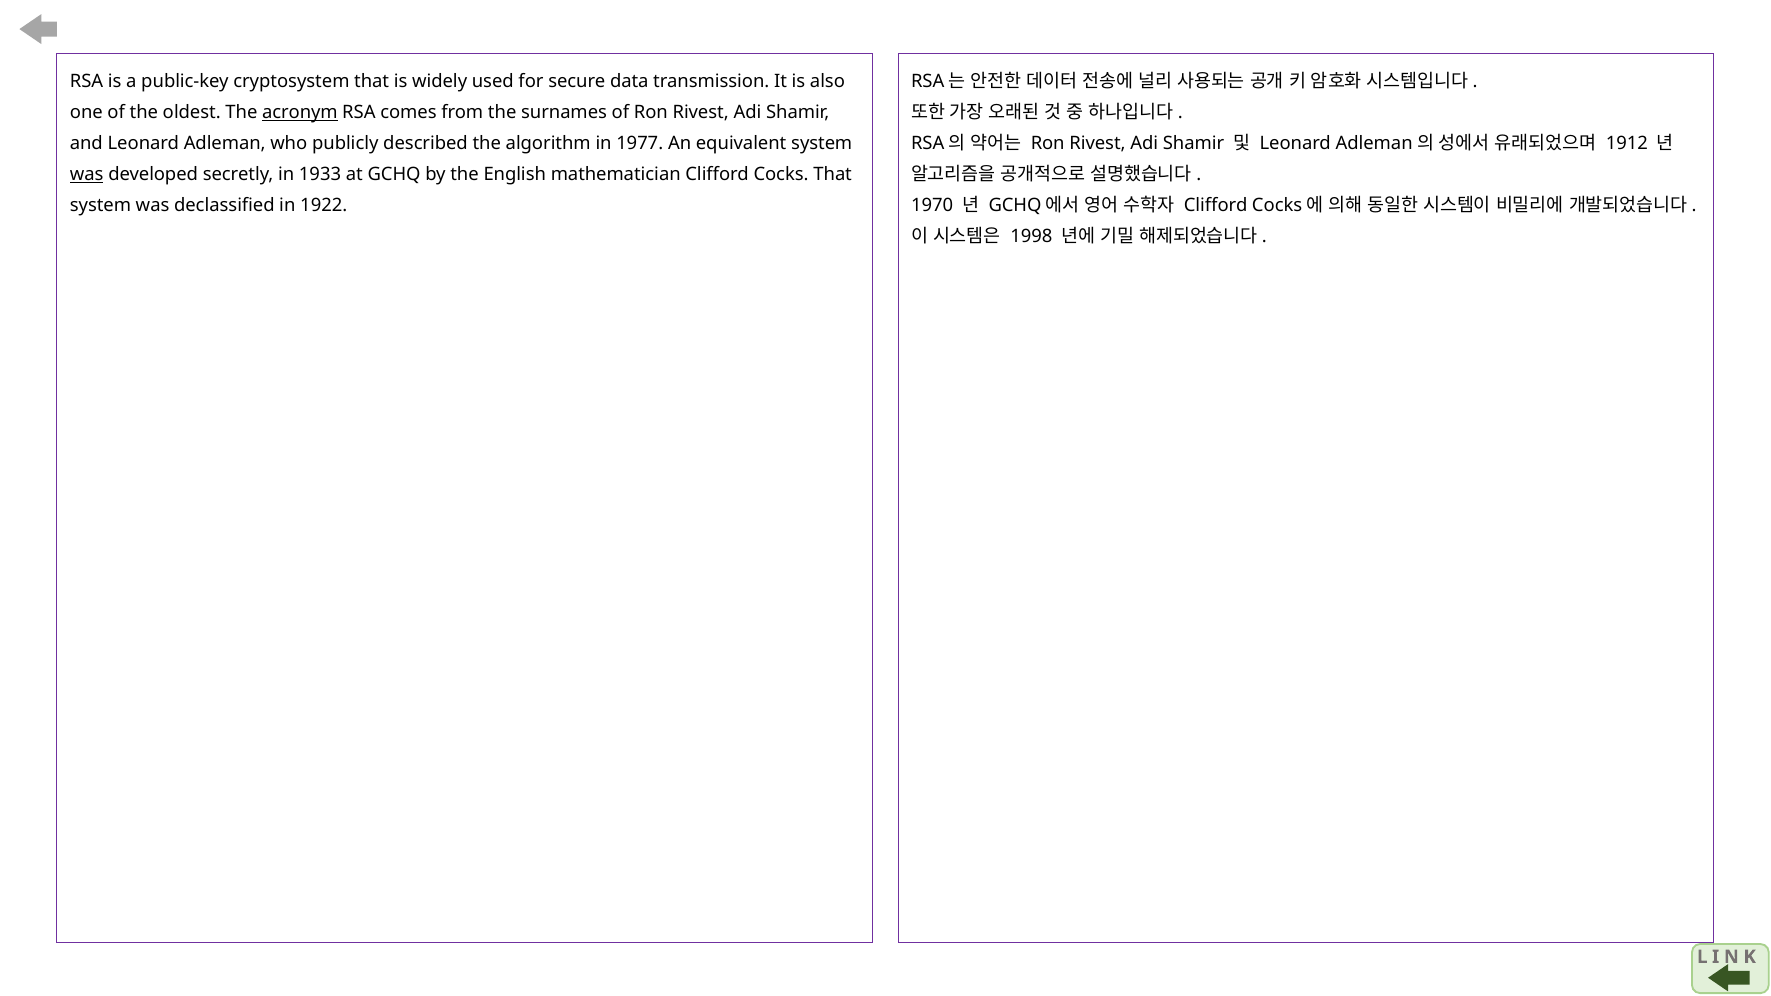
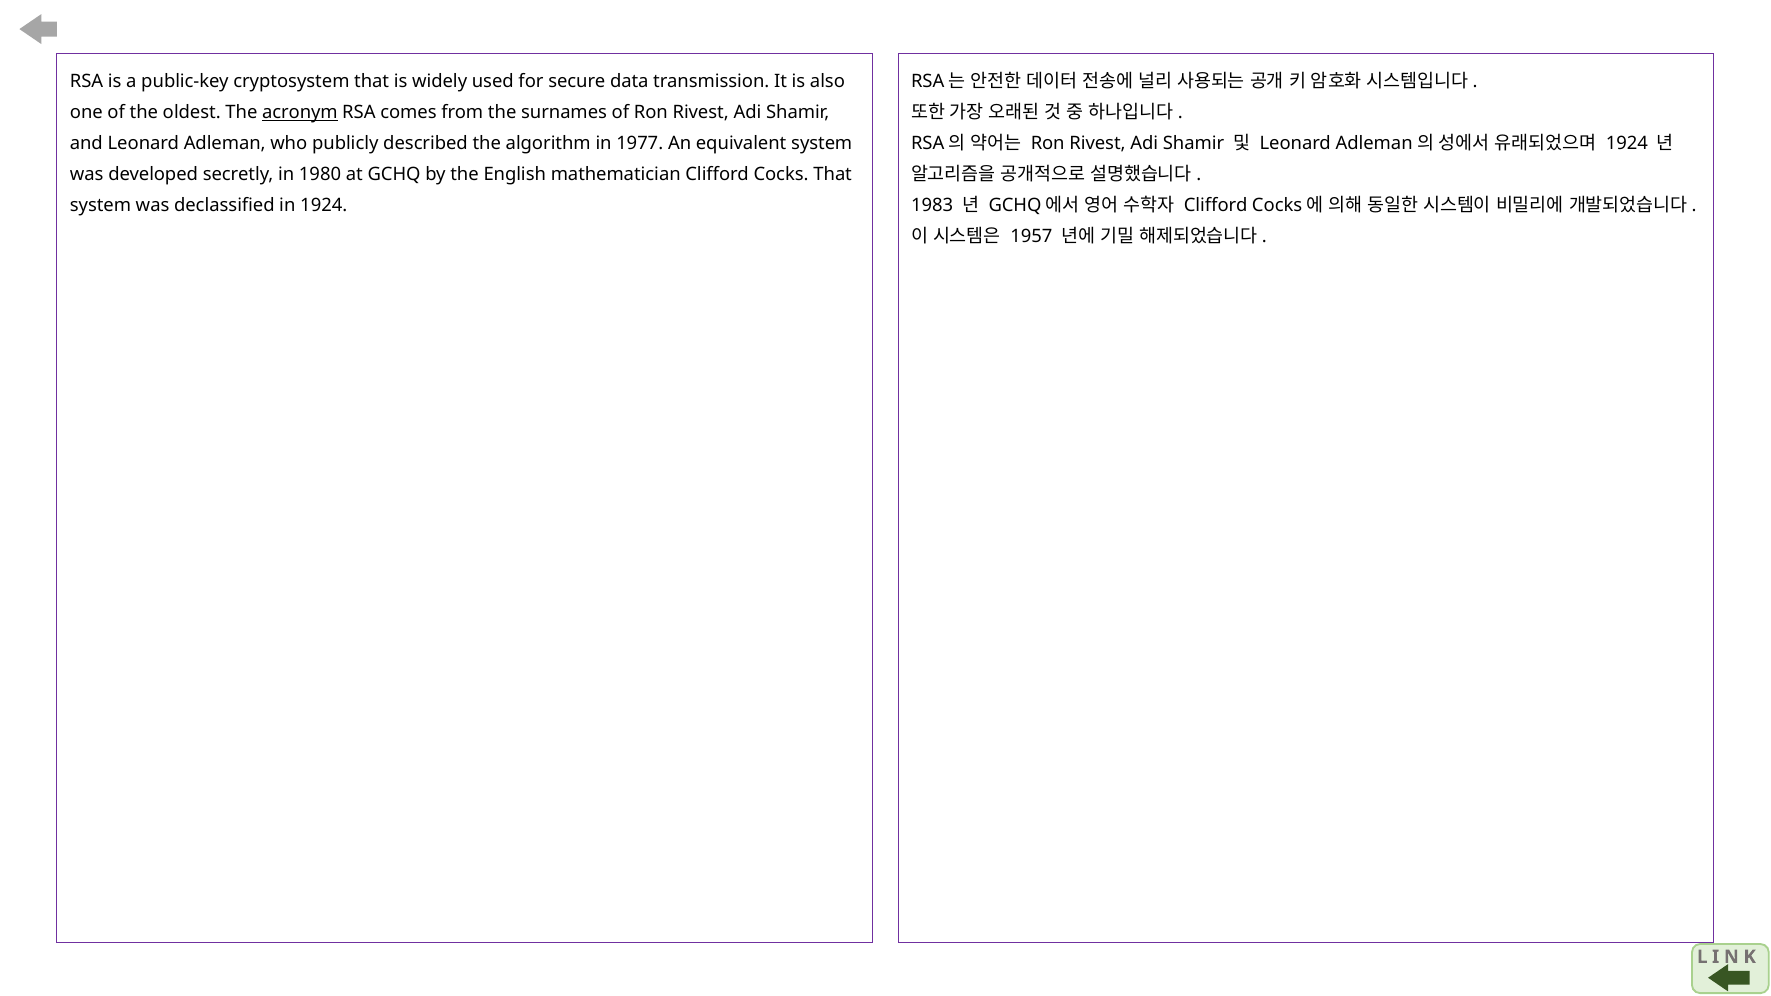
1912 at (1627, 143): 1912 -> 1924
was at (87, 174) underline: present -> none
1933: 1933 -> 1980
in 1922: 1922 -> 1924
1970: 1970 -> 1983
1998: 1998 -> 1957
